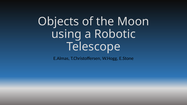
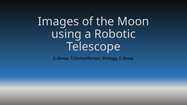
Objects: Objects -> Images
